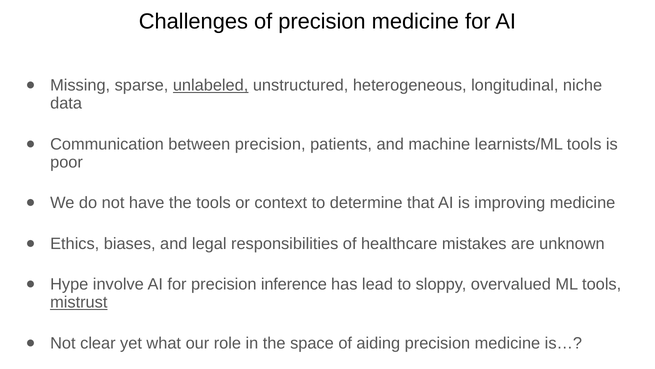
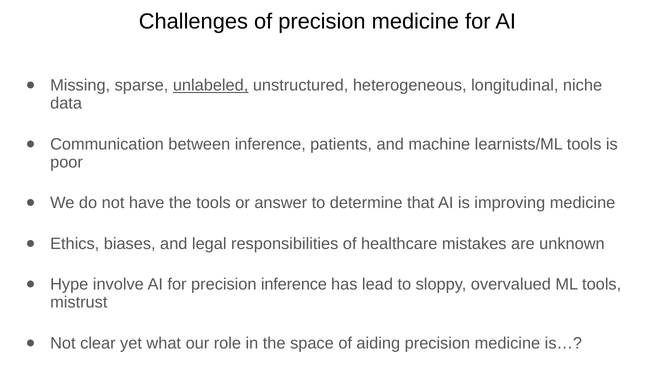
between precision: precision -> inference
context: context -> answer
mistrust underline: present -> none
